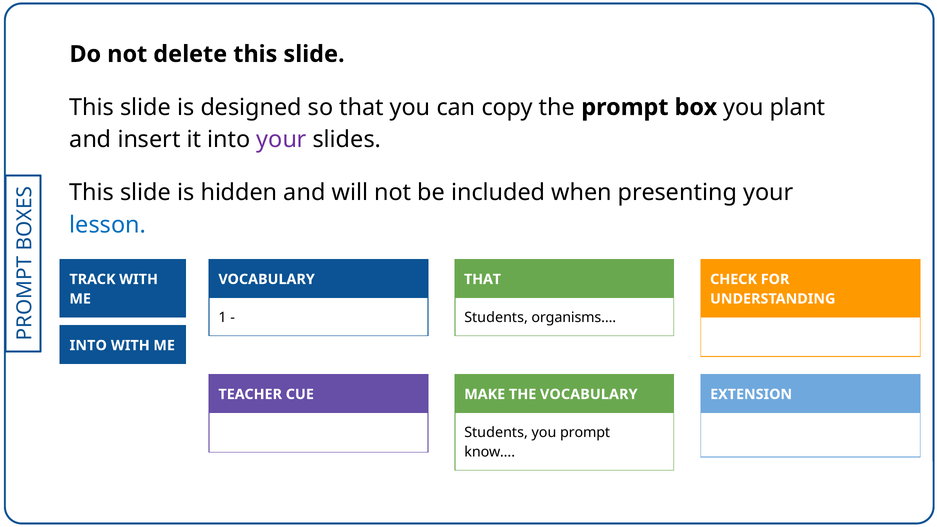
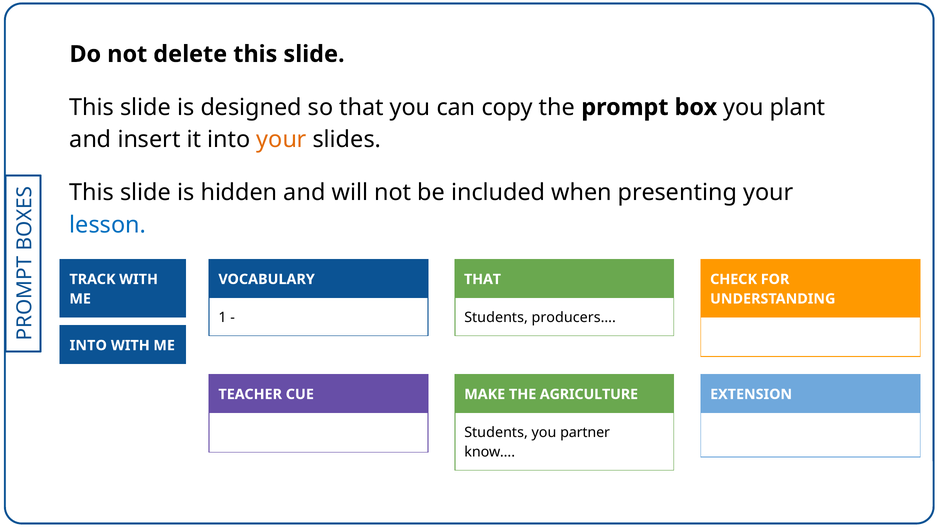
your at (282, 140) colour: purple -> orange
organisms…: organisms… -> producers…
THE VOCABULARY: VOCABULARY -> AGRICULTURE
you prompt: prompt -> partner
